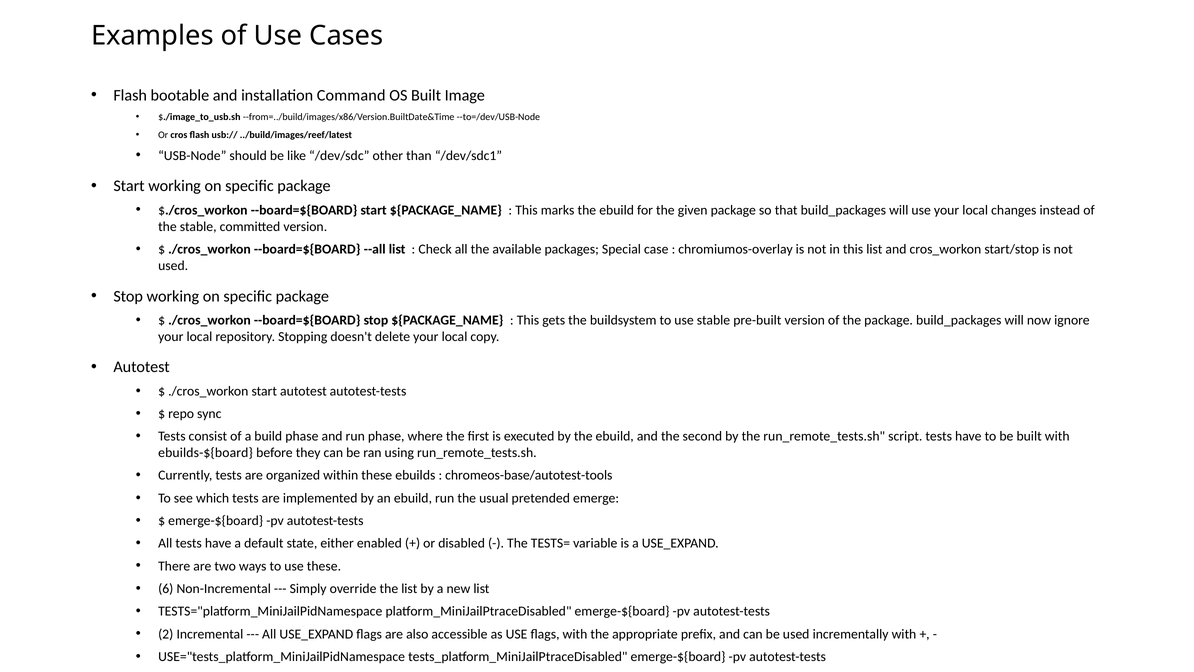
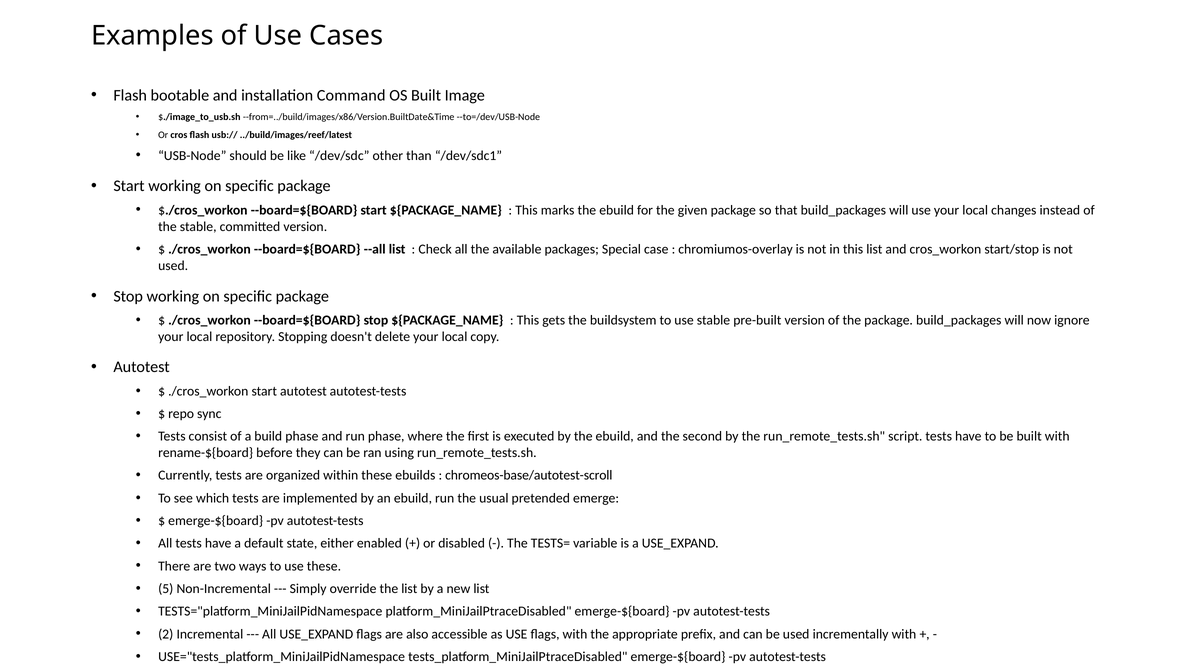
ebuilds-${board: ebuilds-${board -> rename-${board
chromeos-base/autotest-tools: chromeos-base/autotest-tools -> chromeos-base/autotest-scroll
6: 6 -> 5
